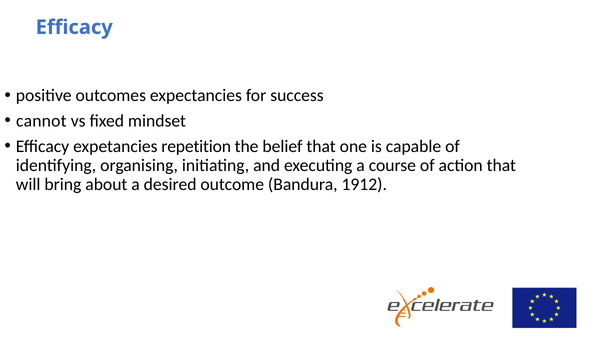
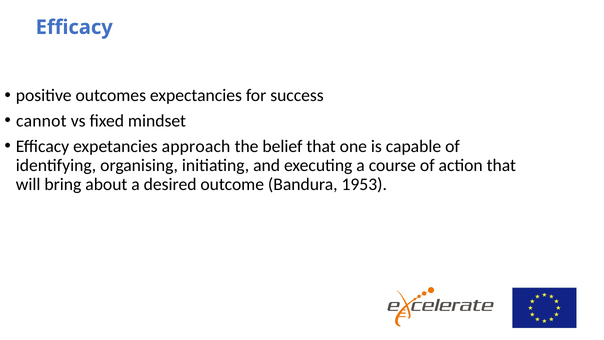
repetition: repetition -> approach
1912: 1912 -> 1953
